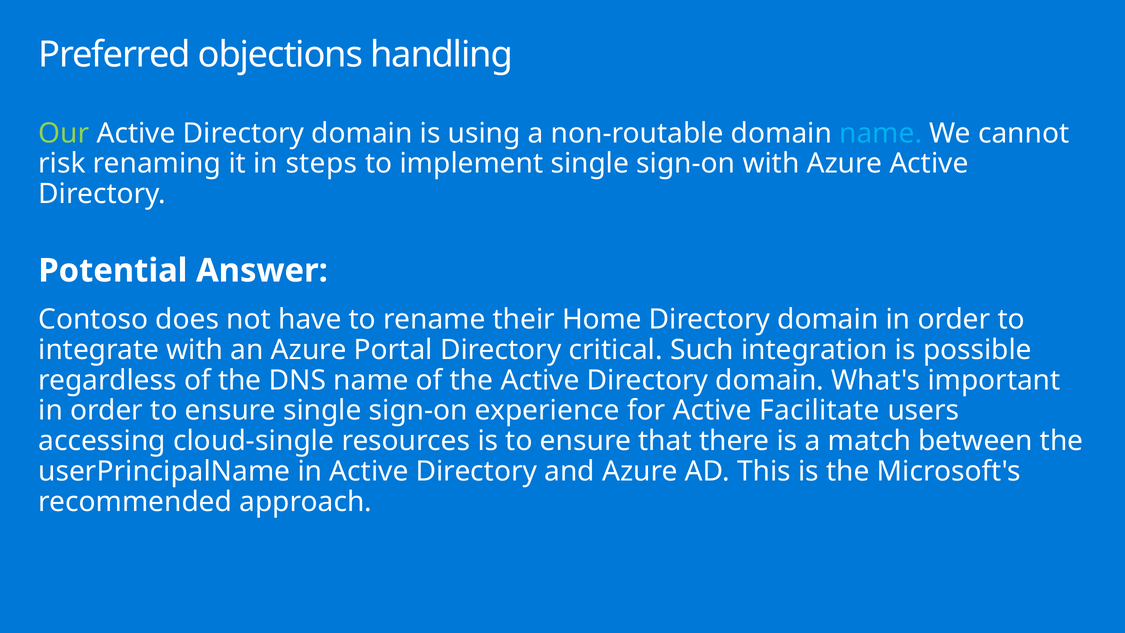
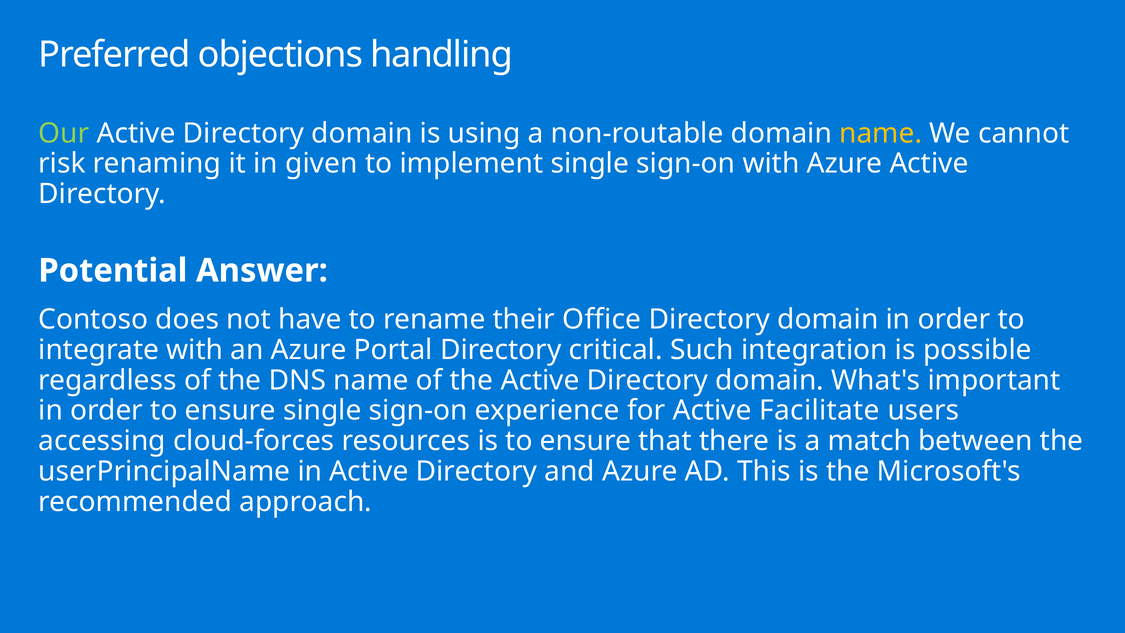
name at (881, 133) colour: light blue -> yellow
steps: steps -> given
Home: Home -> Office
cloud-single: cloud-single -> cloud-forces
